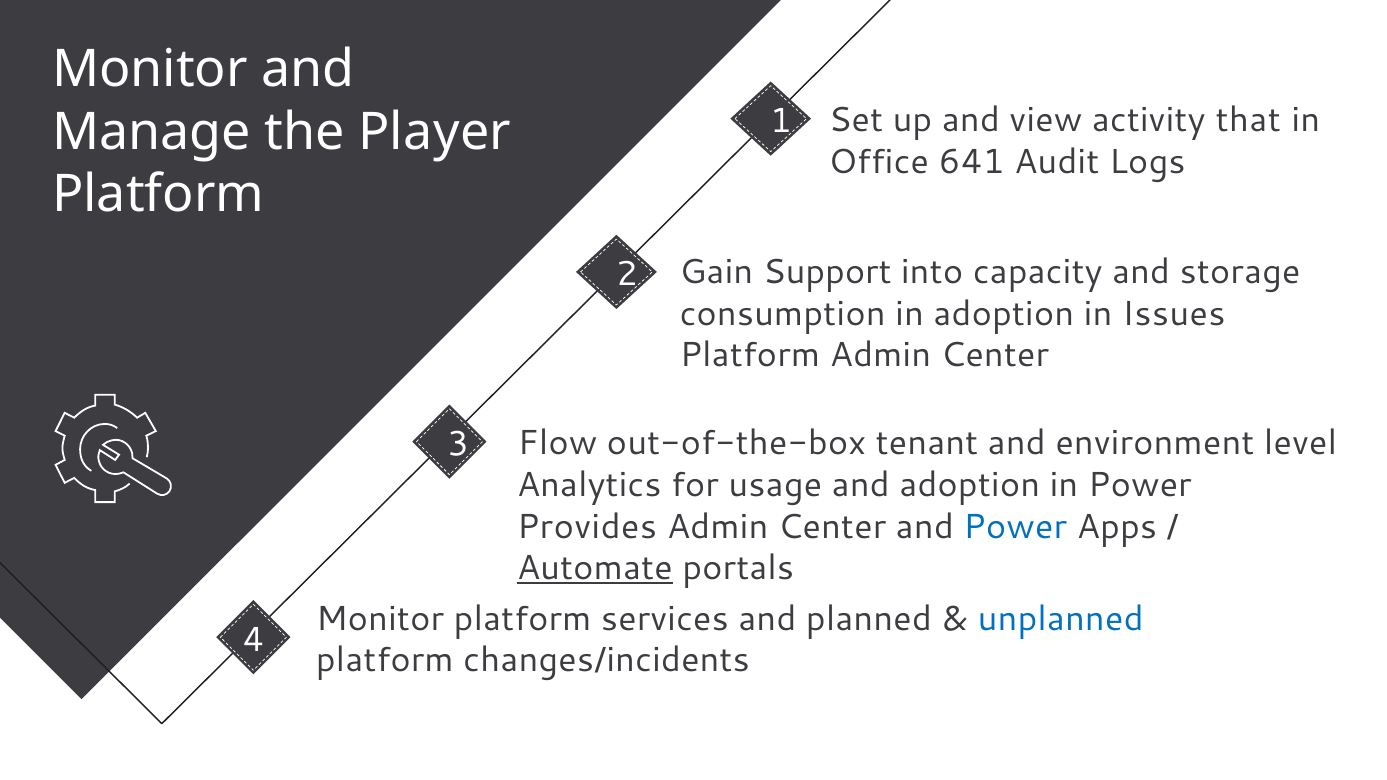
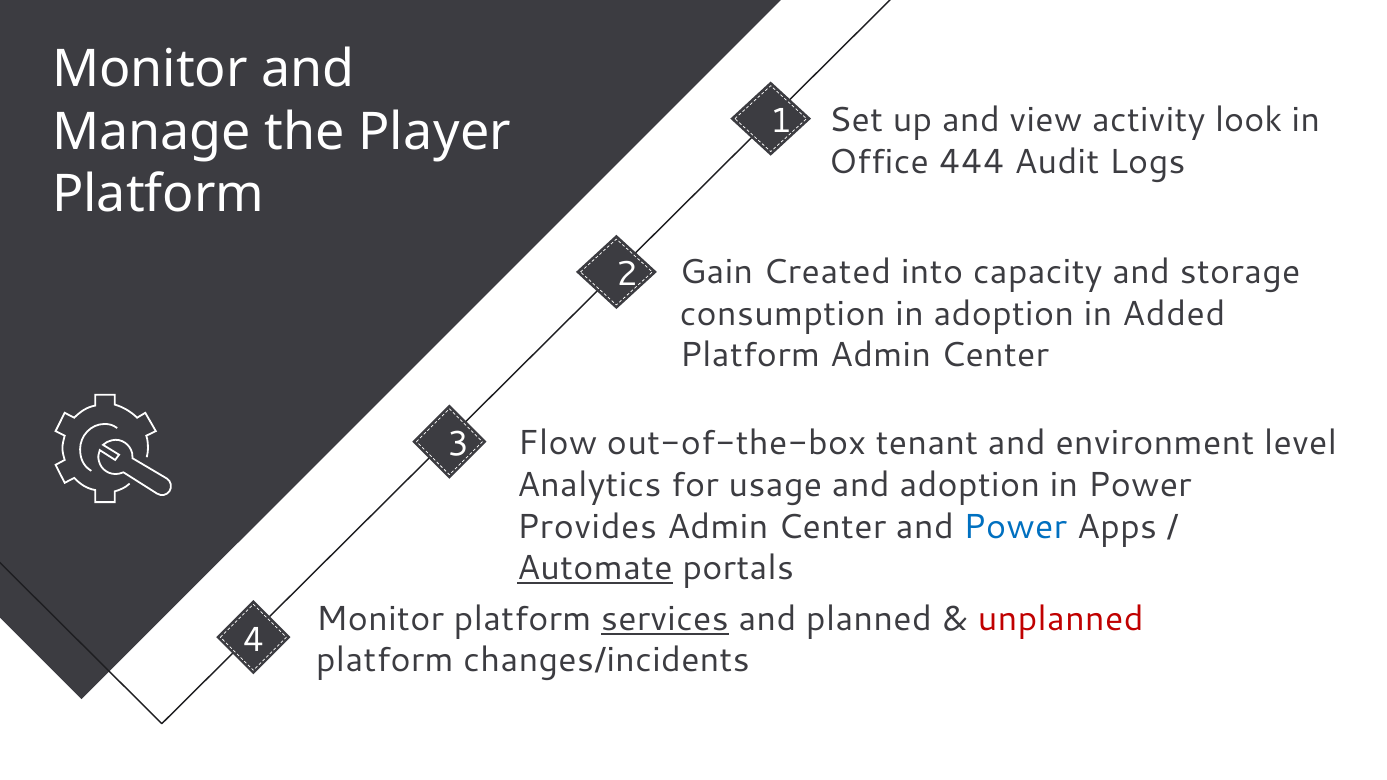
that: that -> look
641: 641 -> 444
Support: Support -> Created
Issues: Issues -> Added
services underline: none -> present
unplanned colour: blue -> red
